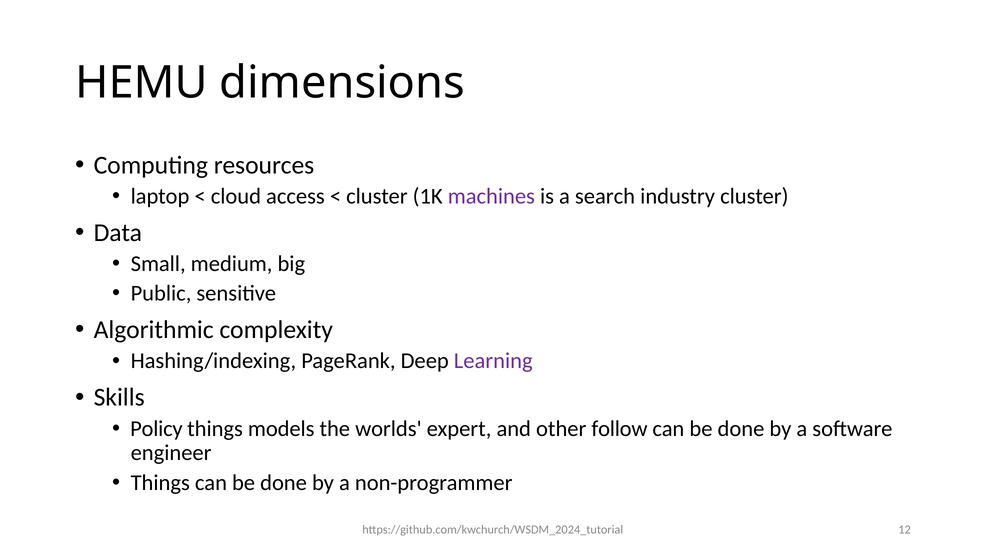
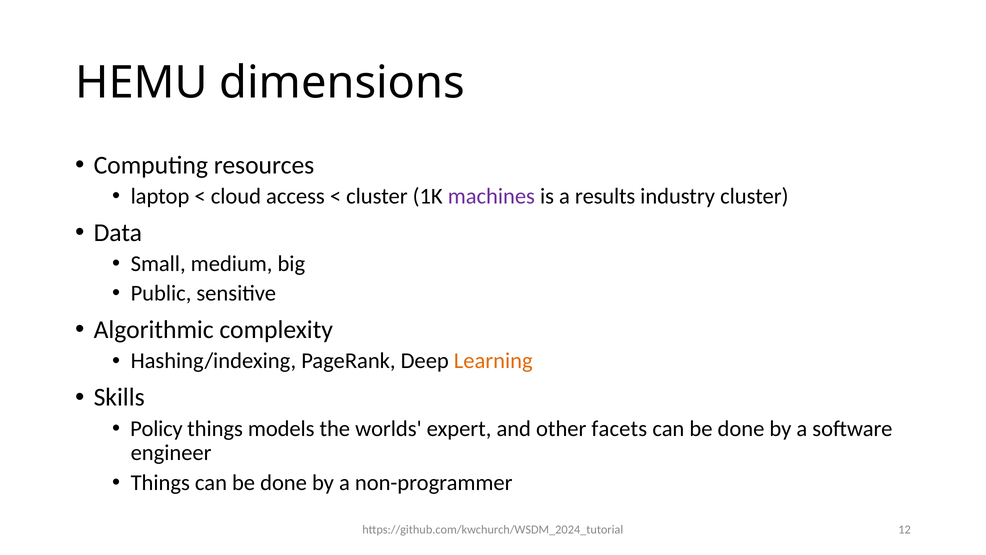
search: search -> results
Learning colour: purple -> orange
follow: follow -> facets
